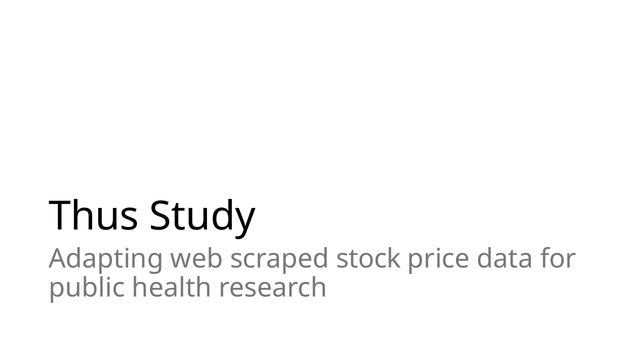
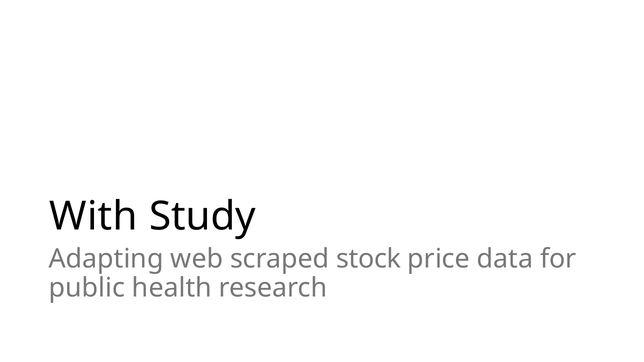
Thus: Thus -> With
